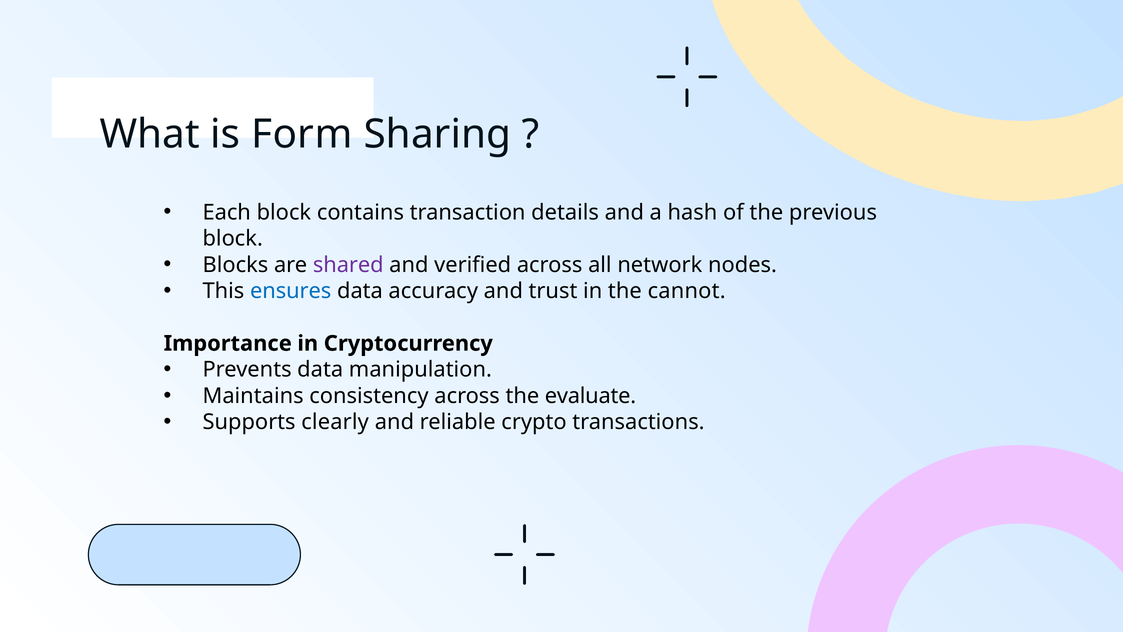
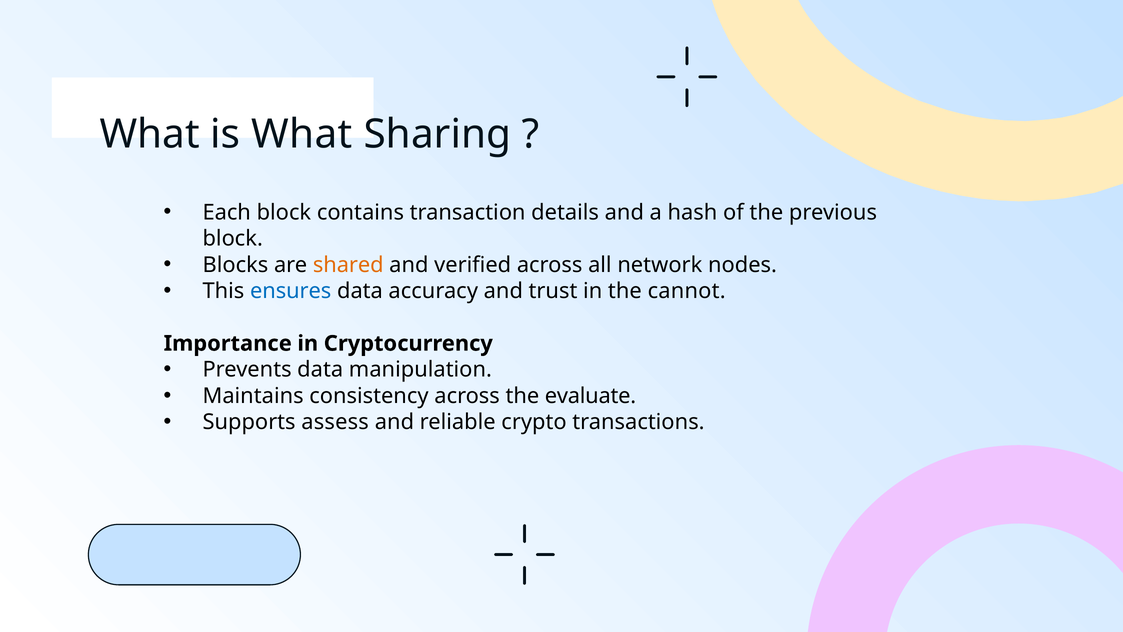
is Form: Form -> What
shared colour: purple -> orange
clearly: clearly -> assess
